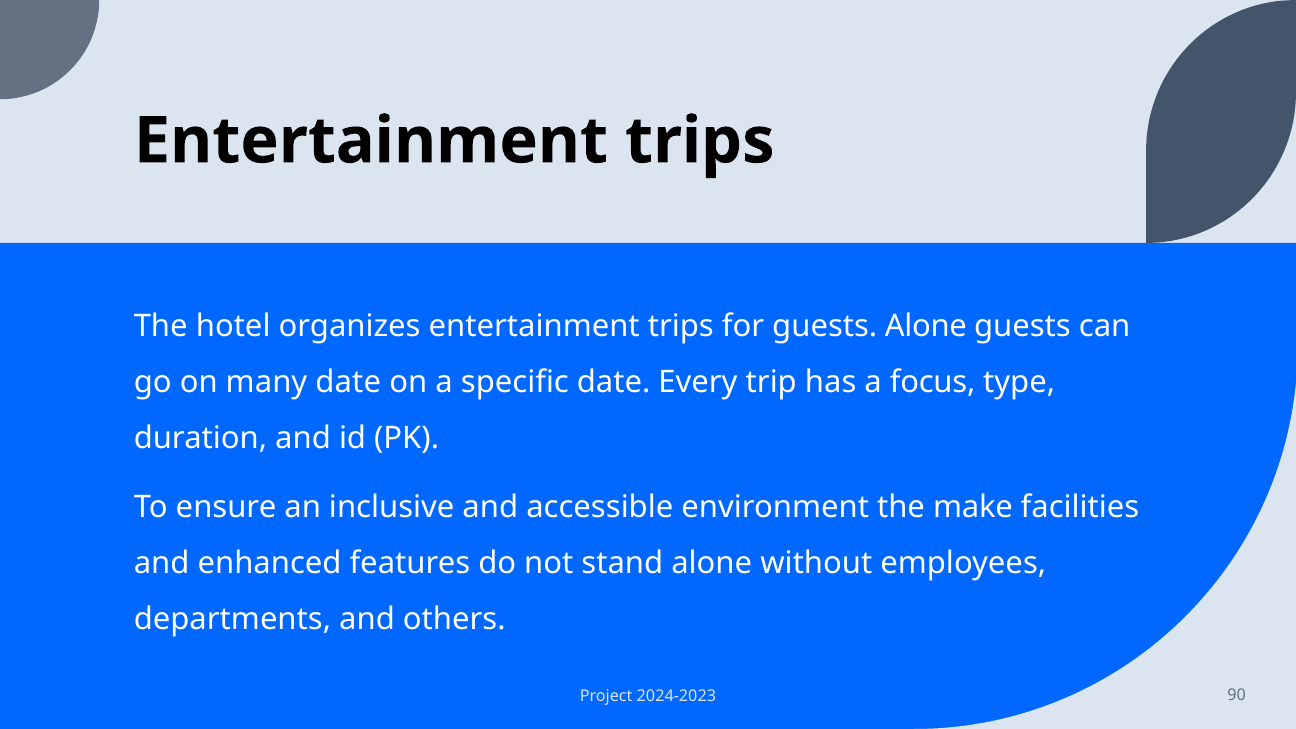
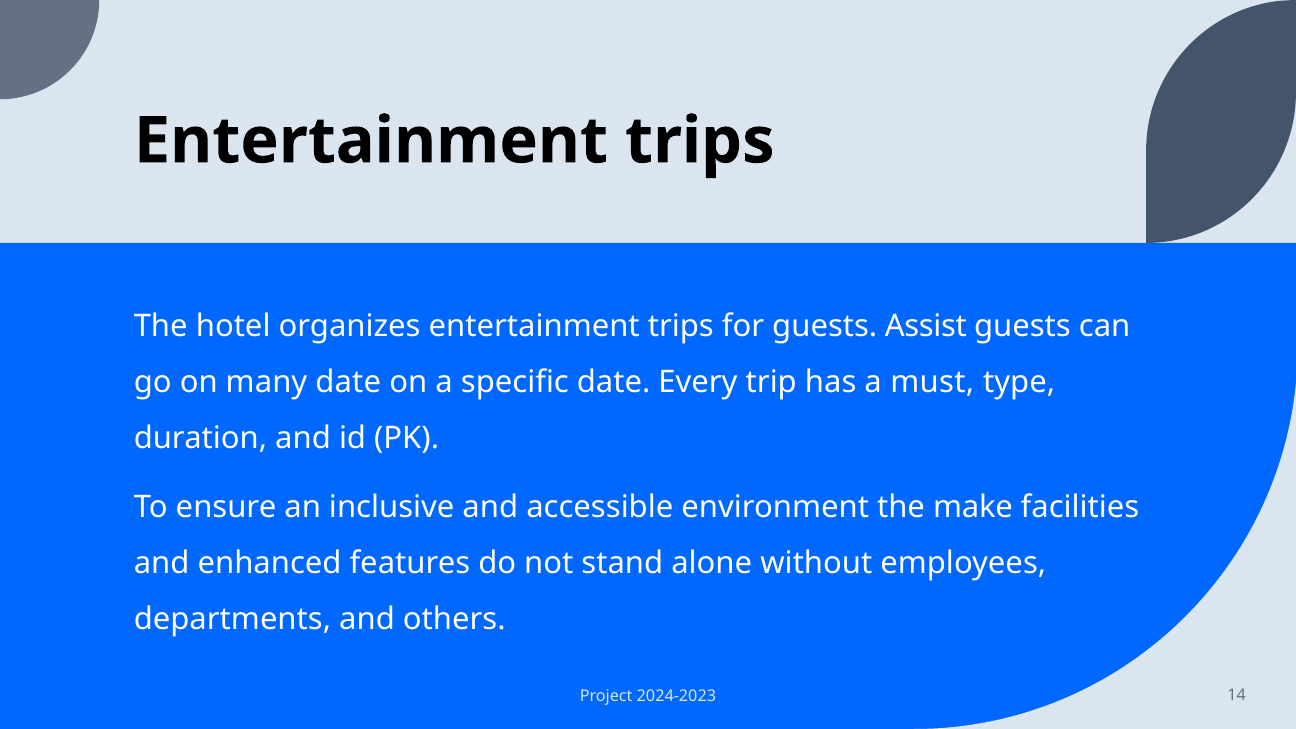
guests Alone: Alone -> Assist
focus: focus -> must
90: 90 -> 14
